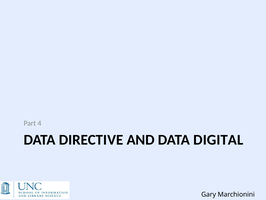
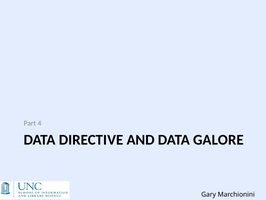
DIGITAL: DIGITAL -> GALORE
